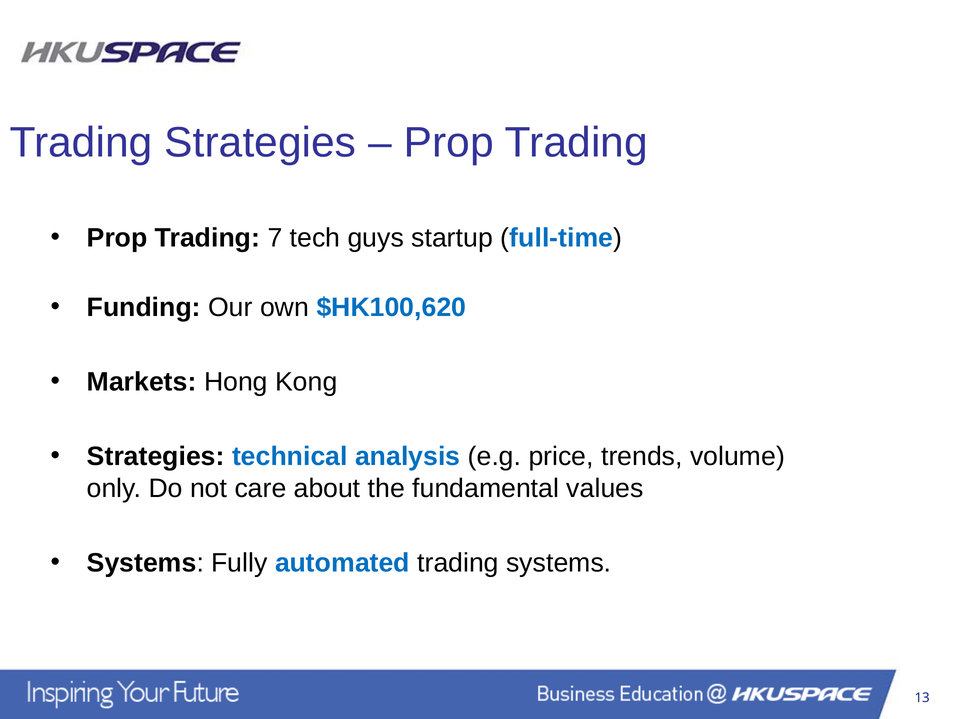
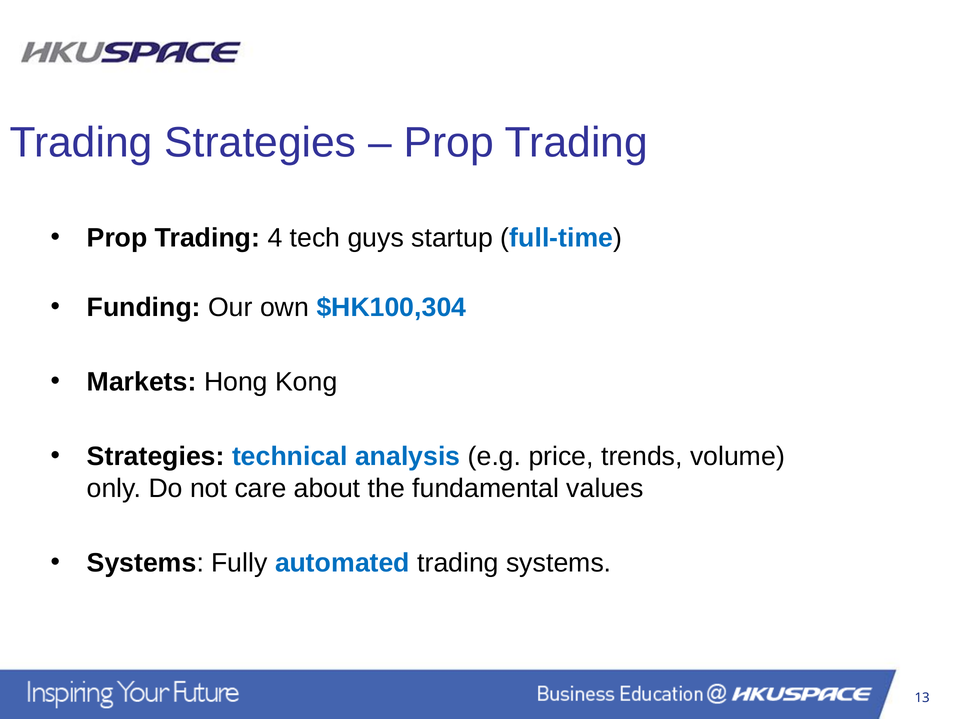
7: 7 -> 4
$HK100,620: $HK100,620 -> $HK100,304
